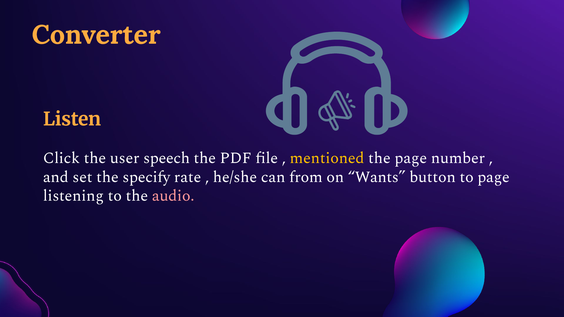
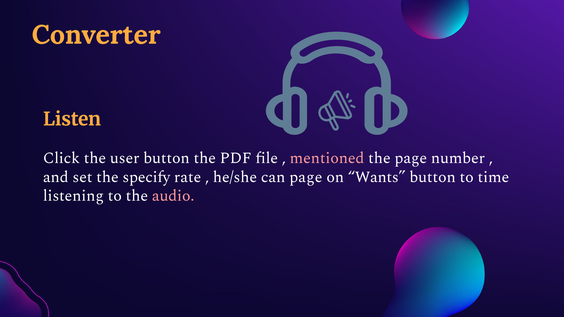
user speech: speech -> button
mentioned colour: yellow -> pink
can from: from -> page
to page: page -> time
